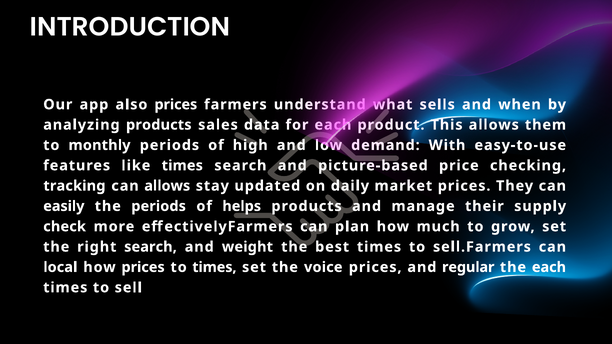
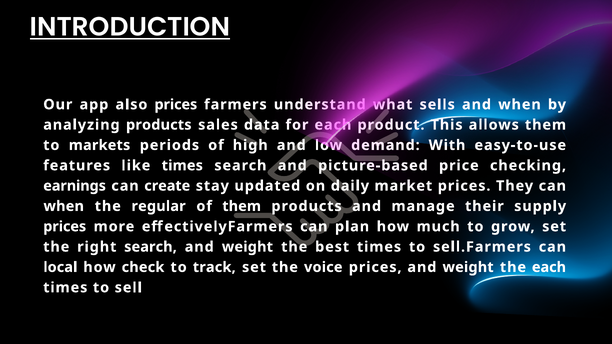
INTRODUCTION underline: none -> present
monthly: monthly -> markets
tracking: tracking -> earnings
can allows: allows -> create
easily at (64, 206): easily -> when
the periods: periods -> regular
of helps: helps -> them
check at (65, 227): check -> prices
how prices: prices -> check
to times: times -> track
prices and regular: regular -> weight
